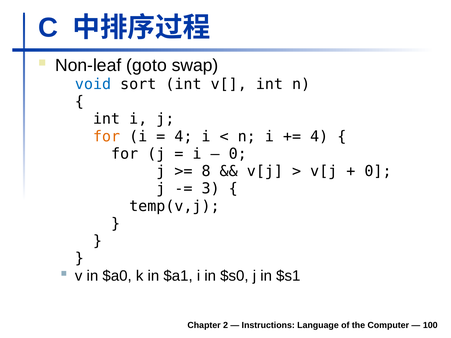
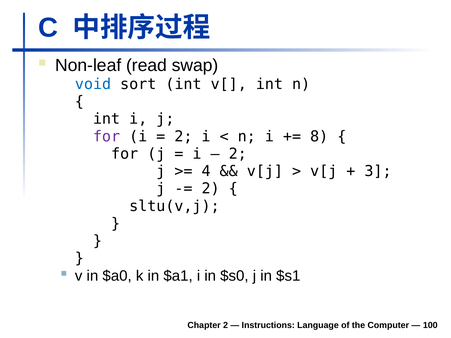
goto: goto -> read
for at (107, 136) colour: orange -> purple
4 at (183, 136): 4 -> 2
4 at (319, 136): 4 -> 8
0 at (238, 154): 0 -> 2
8: 8 -> 4
0 at (378, 171): 0 -> 3
3 at (211, 189): 3 -> 2
temp(v,j: temp(v,j -> sltu(v,j
